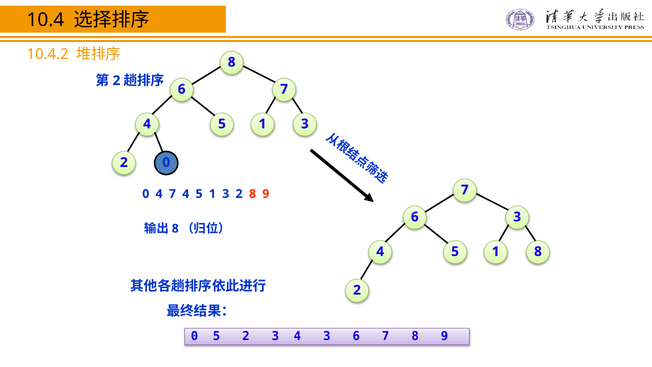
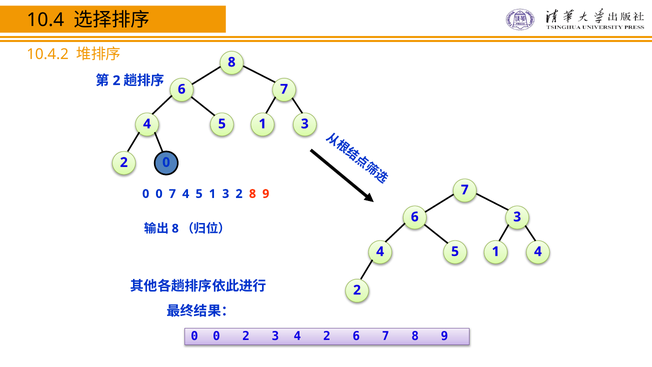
4 at (159, 194): 4 -> 0
1 8: 8 -> 4
5 at (216, 336): 5 -> 0
3 4 3: 3 -> 2
